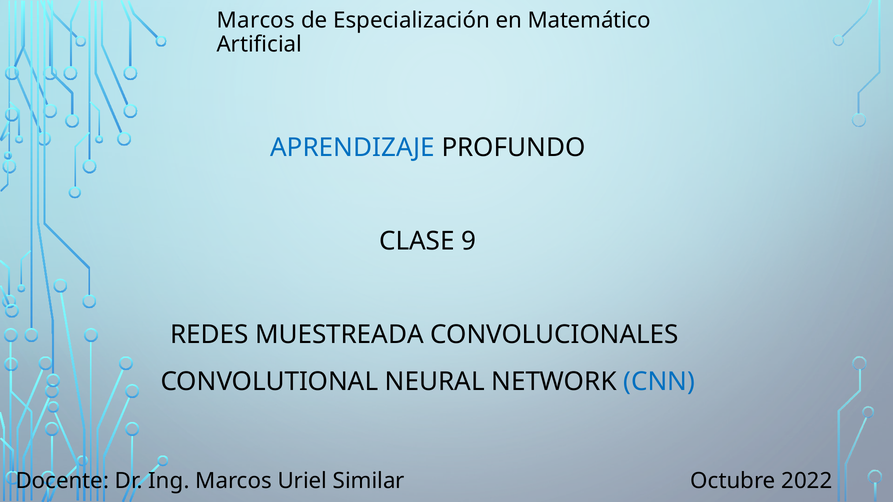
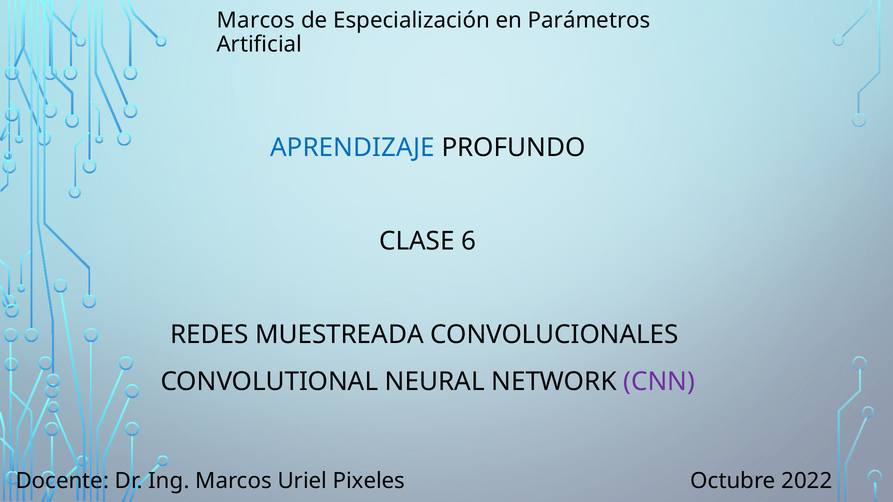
Matemático: Matemático -> Parámetros
9: 9 -> 6
CNN colour: blue -> purple
Similar: Similar -> Pixeles
